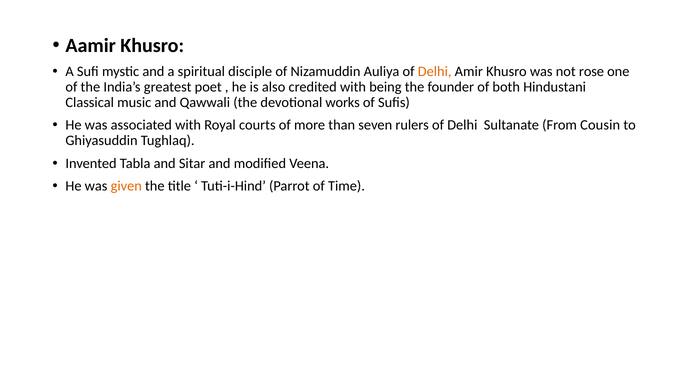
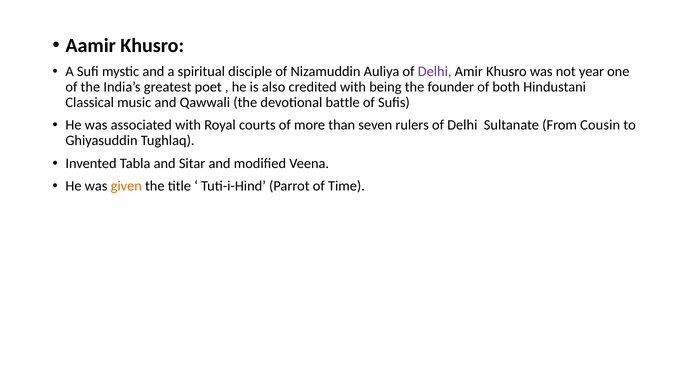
Delhi at (435, 71) colour: orange -> purple
rose: rose -> year
works: works -> battle
